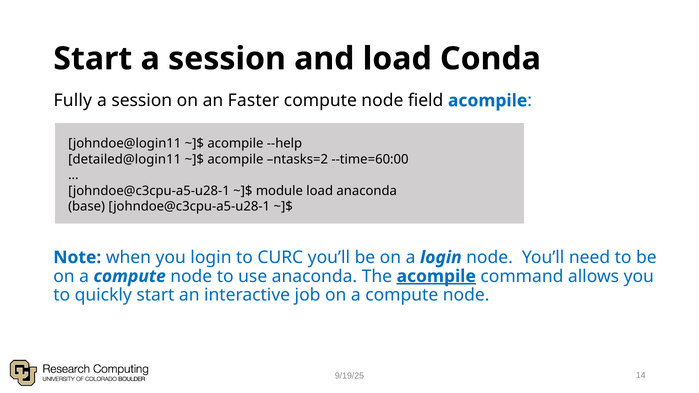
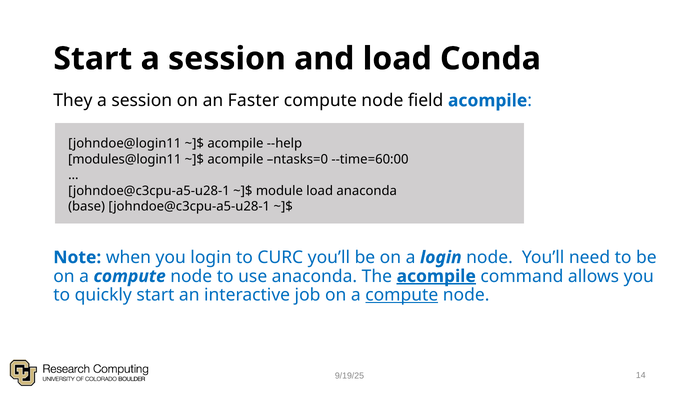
Fully: Fully -> They
detailed@login11: detailed@login11 -> modules@login11
ntasks=2: ntasks=2 -> ntasks=0
compute at (402, 295) underline: none -> present
